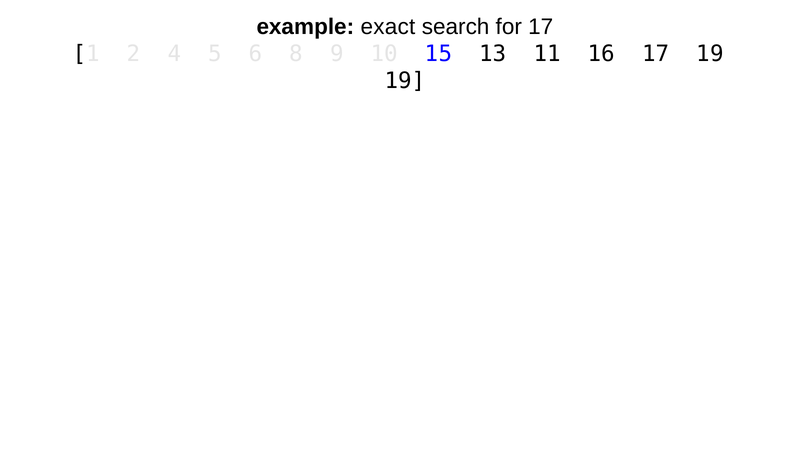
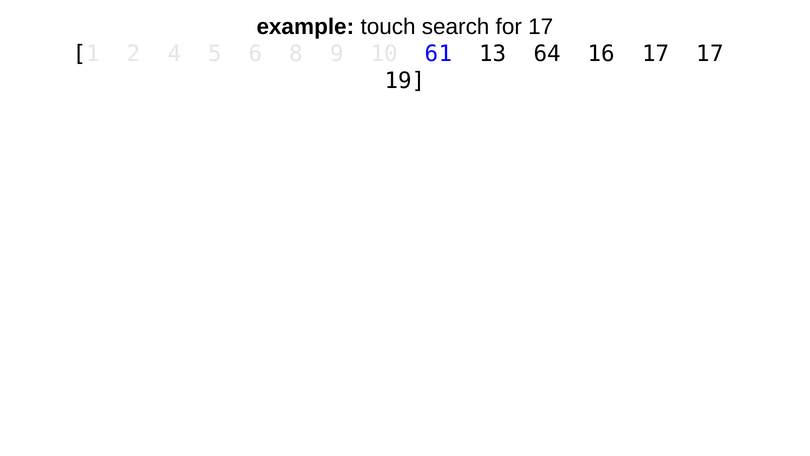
exact: exact -> touch
15: 15 -> 61
11: 11 -> 64
17 19: 19 -> 17
